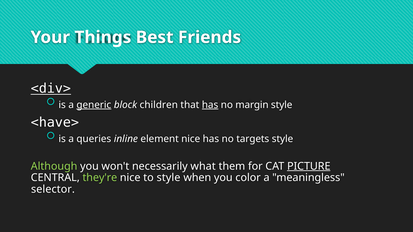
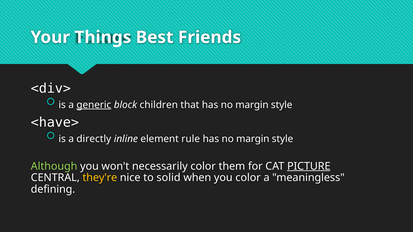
<div> underline: present -> none
has at (210, 105) underline: present -> none
queries: queries -> directly
element nice: nice -> rule
targets at (253, 139): targets -> margin
necessarily what: what -> color
they're colour: light green -> yellow
to style: style -> solid
selector: selector -> defining
